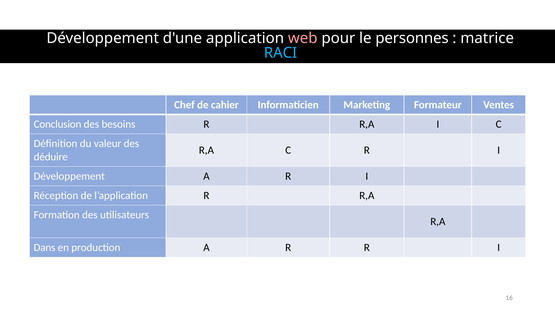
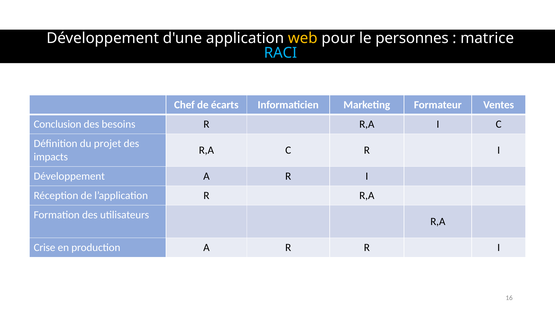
web colour: pink -> yellow
cahier: cahier -> écarts
valeur: valeur -> projet
déduire: déduire -> impacts
Dans: Dans -> Crise
